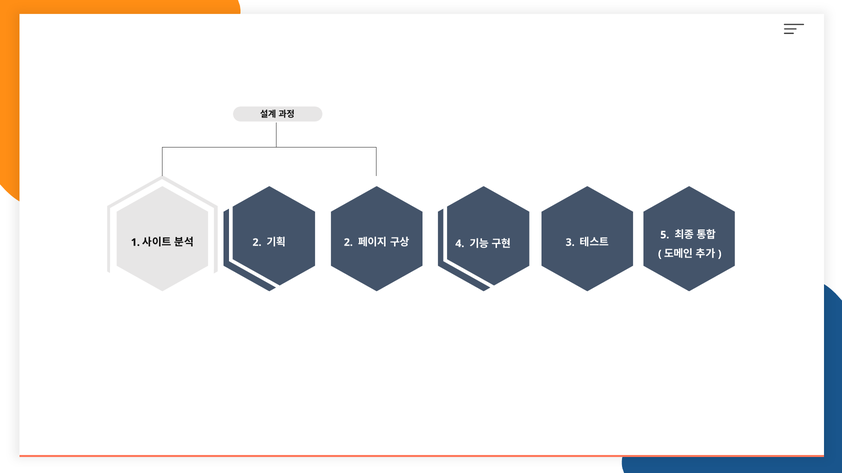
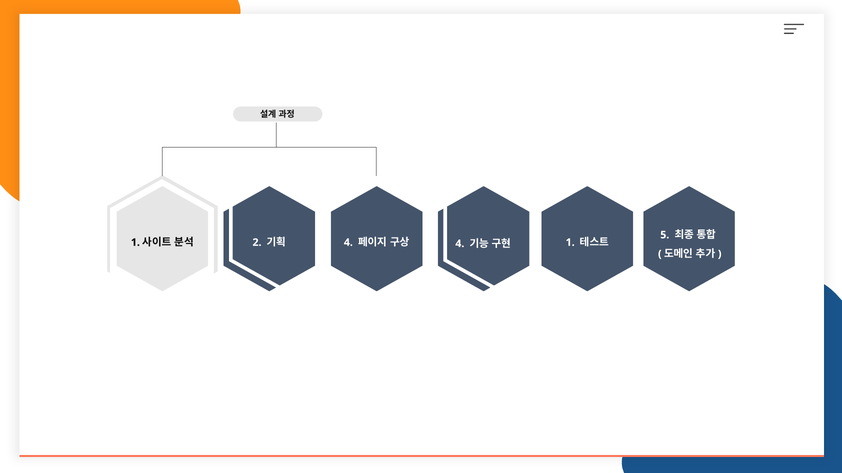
2 at (348, 243): 2 -> 4
3 at (570, 243): 3 -> 1
